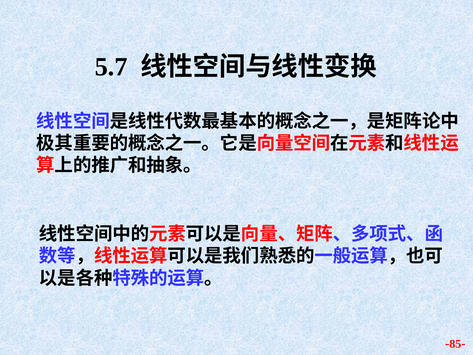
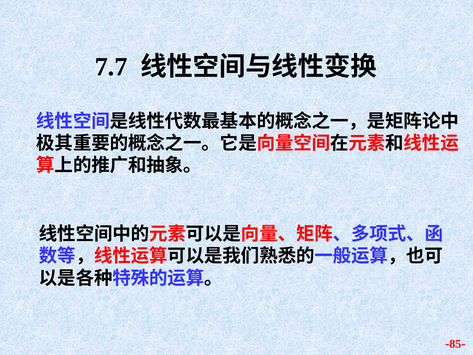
5.7: 5.7 -> 7.7
